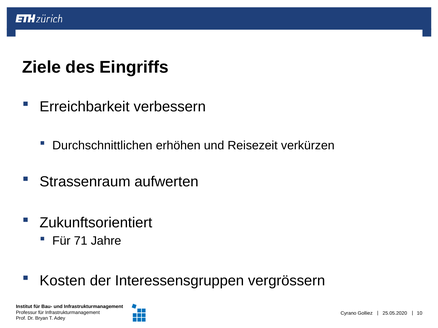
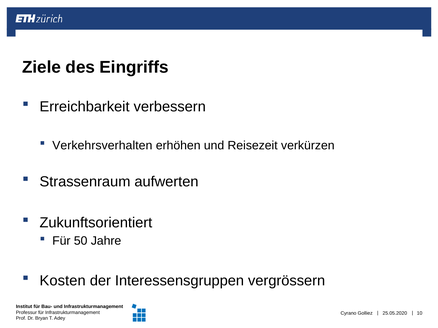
Durchschnittlichen: Durchschnittlichen -> Verkehrsverhalten
71: 71 -> 50
